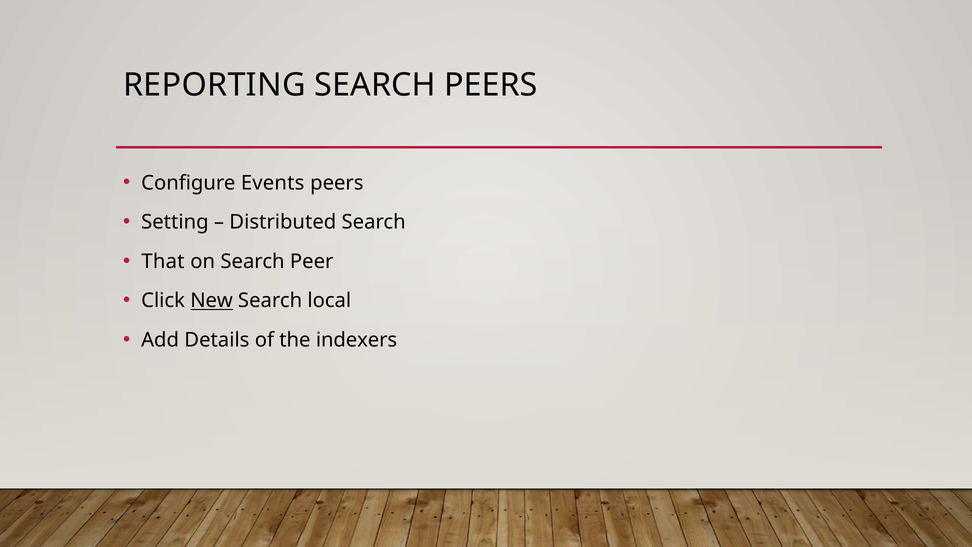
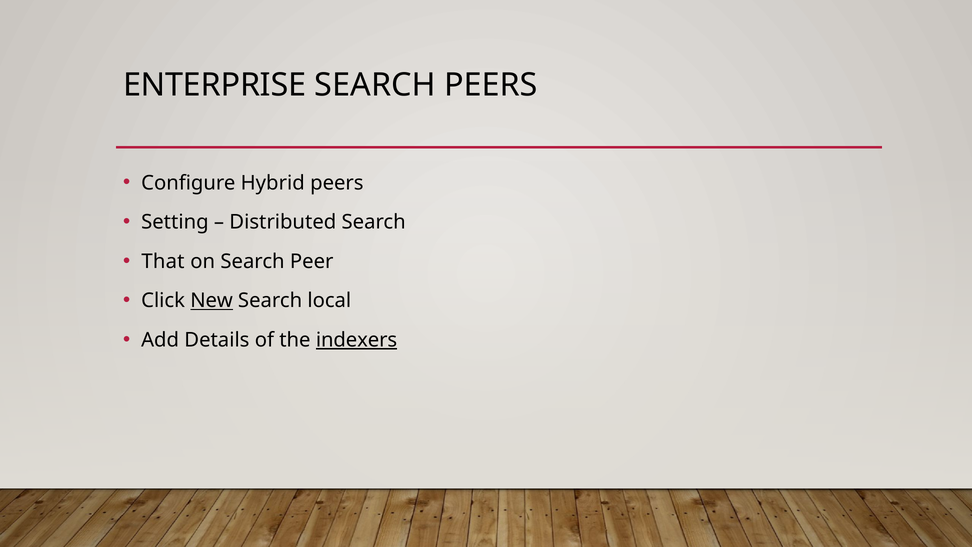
REPORTING: REPORTING -> ENTERPRISE
Events: Events -> Hybrid
indexers underline: none -> present
